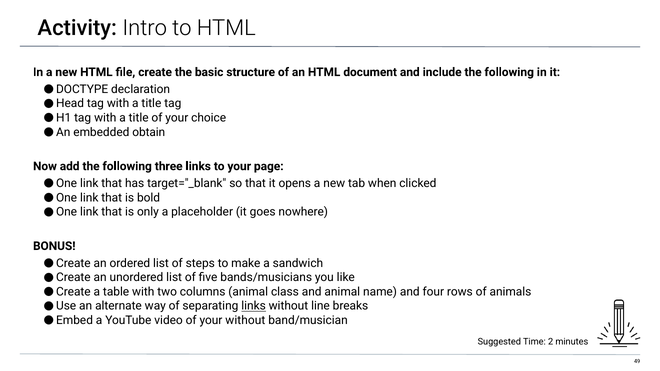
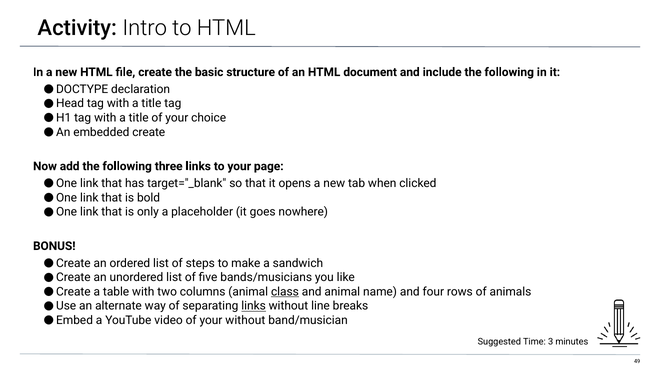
embedded obtain: obtain -> create
class underline: none -> present
2: 2 -> 3
